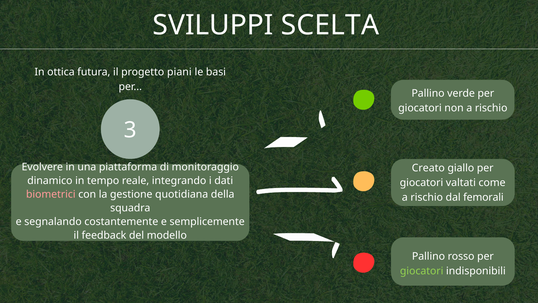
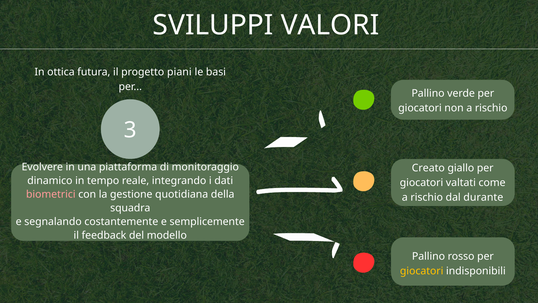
SCELTA: SCELTA -> VALORI
femorali: femorali -> durante
giocatori at (422, 271) colour: light green -> yellow
